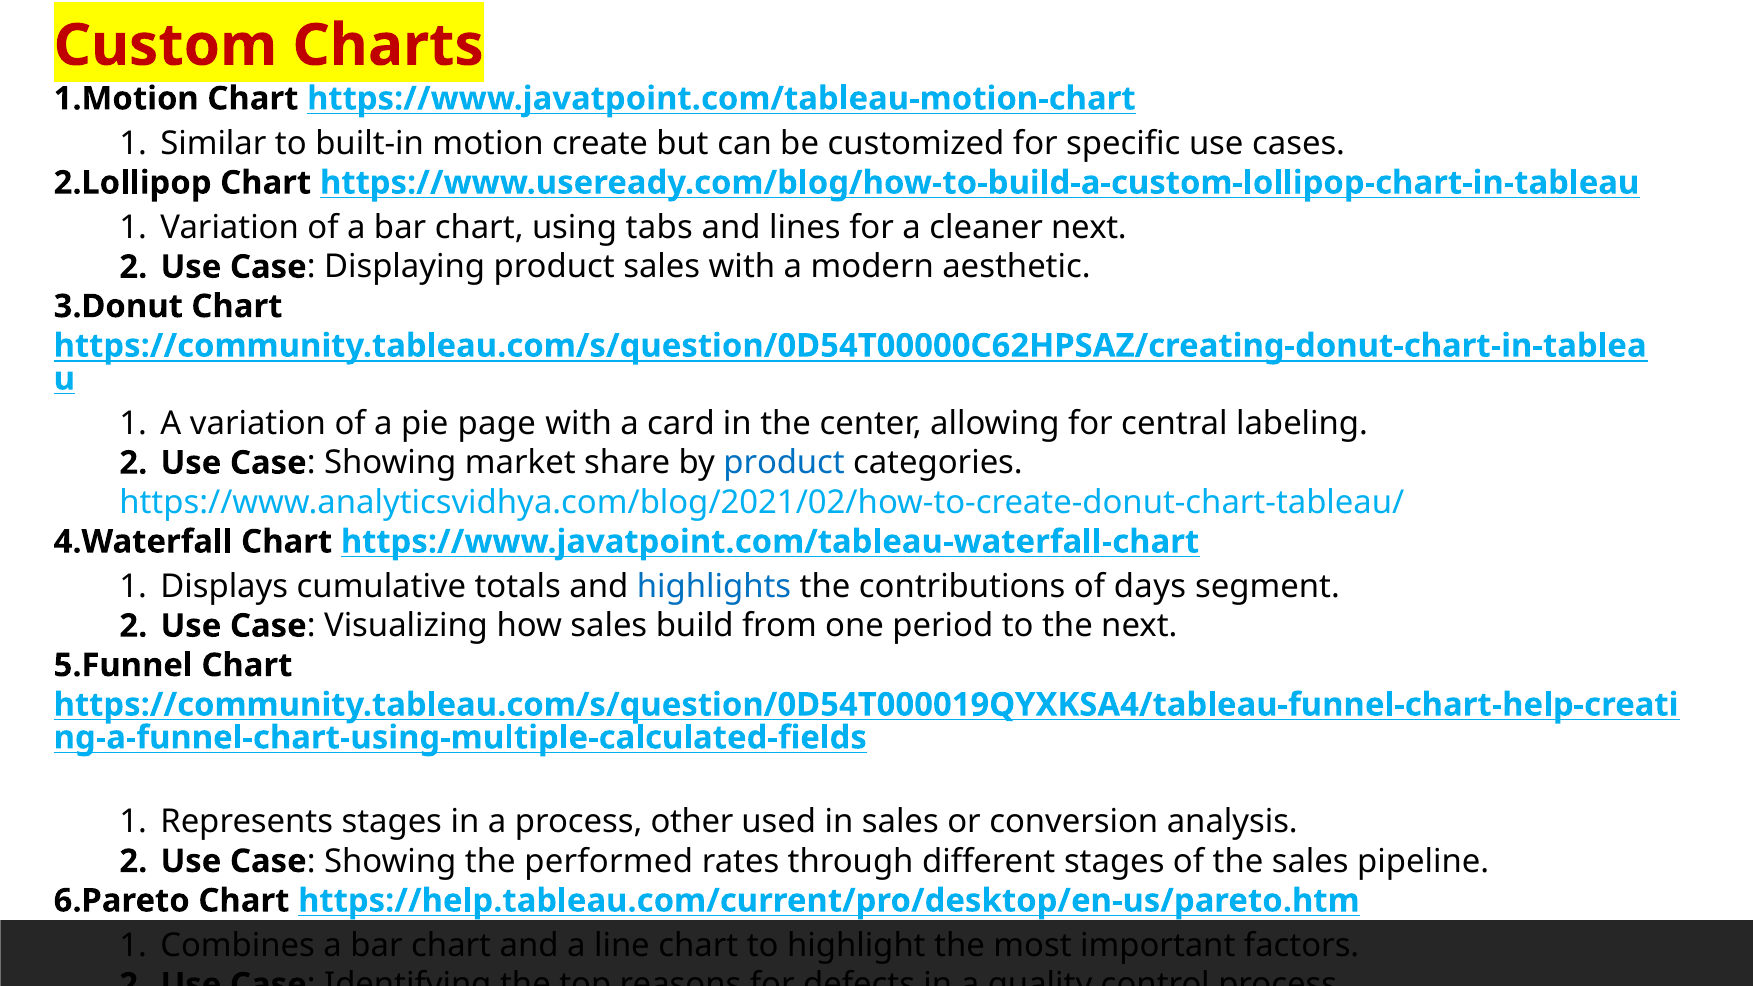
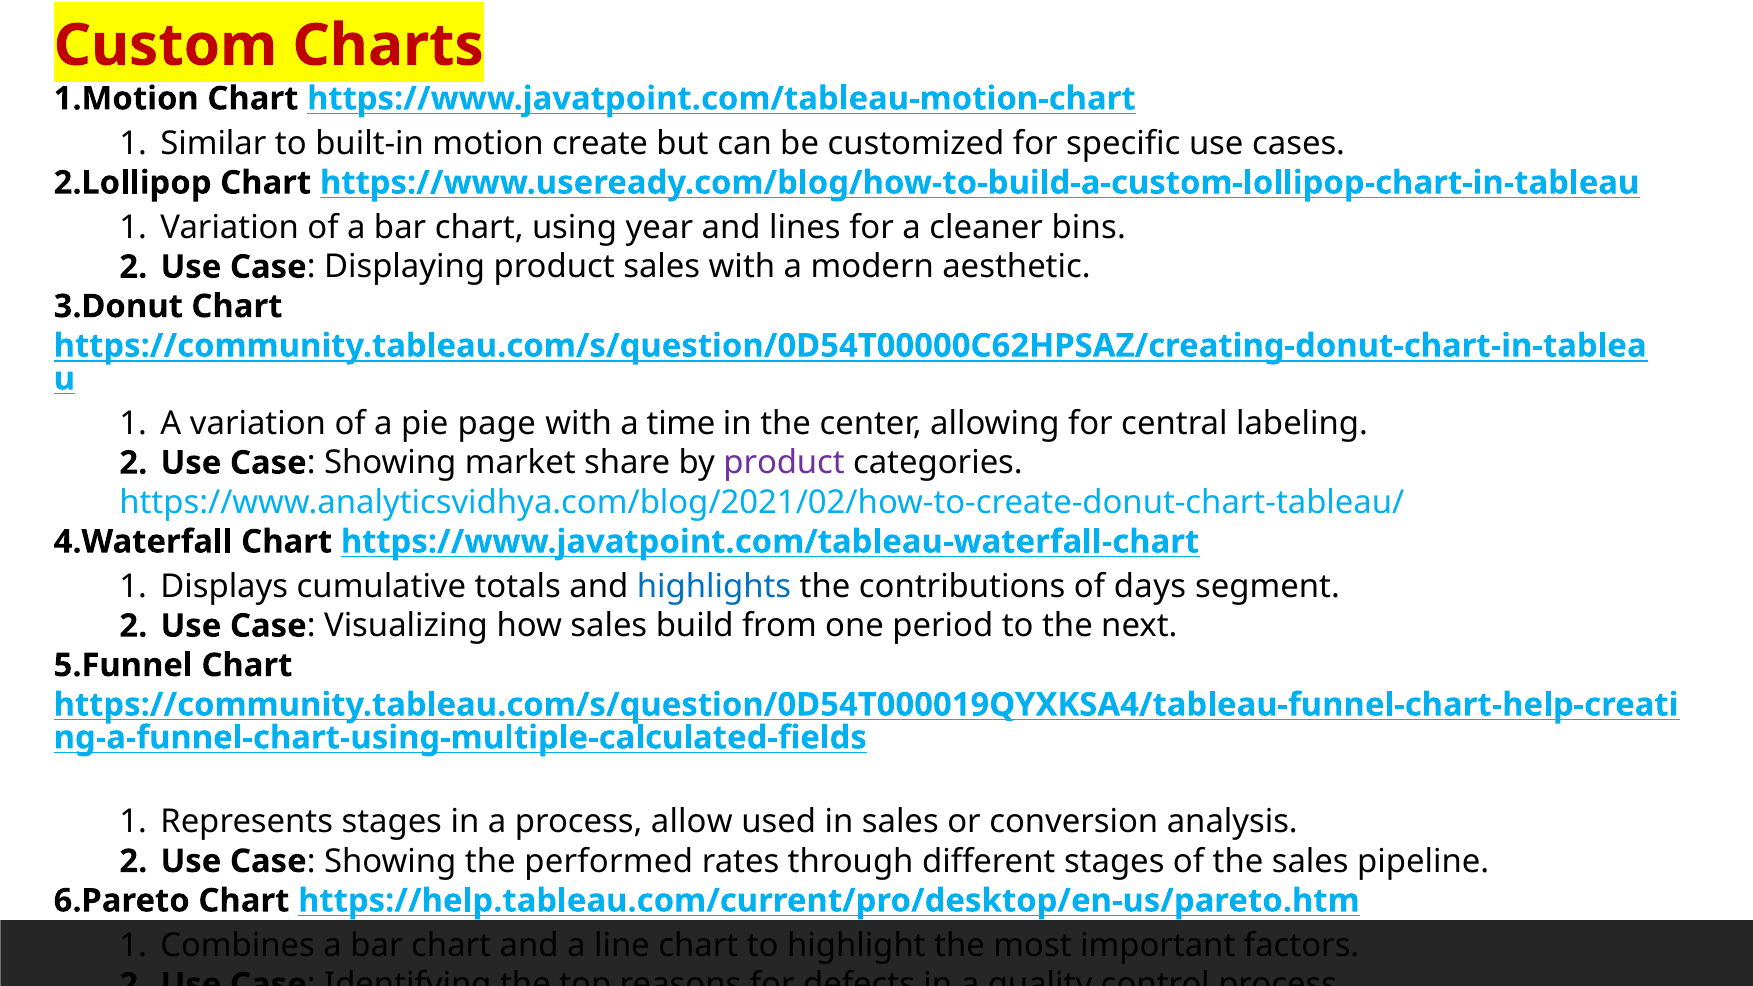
tabs: tabs -> year
cleaner next: next -> bins
card: card -> time
product at (784, 463) colour: blue -> purple
other: other -> allow
